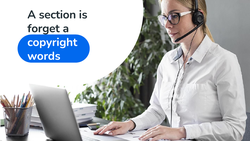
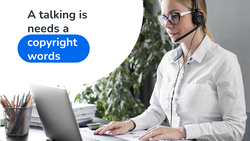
section: section -> talking
forget: forget -> needs
